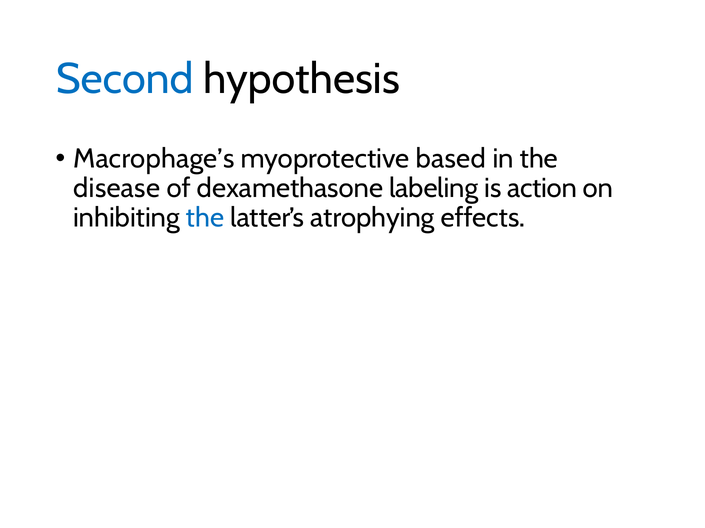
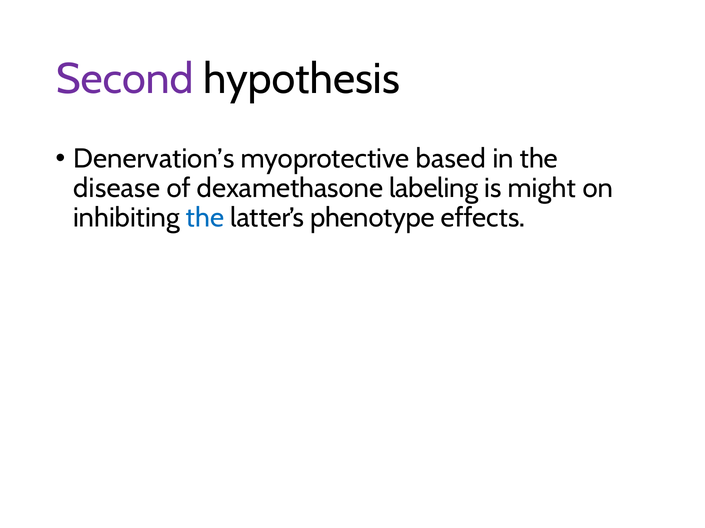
Second colour: blue -> purple
Macrophage’s: Macrophage’s -> Denervation’s
action: action -> might
atrophying: atrophying -> phenotype
